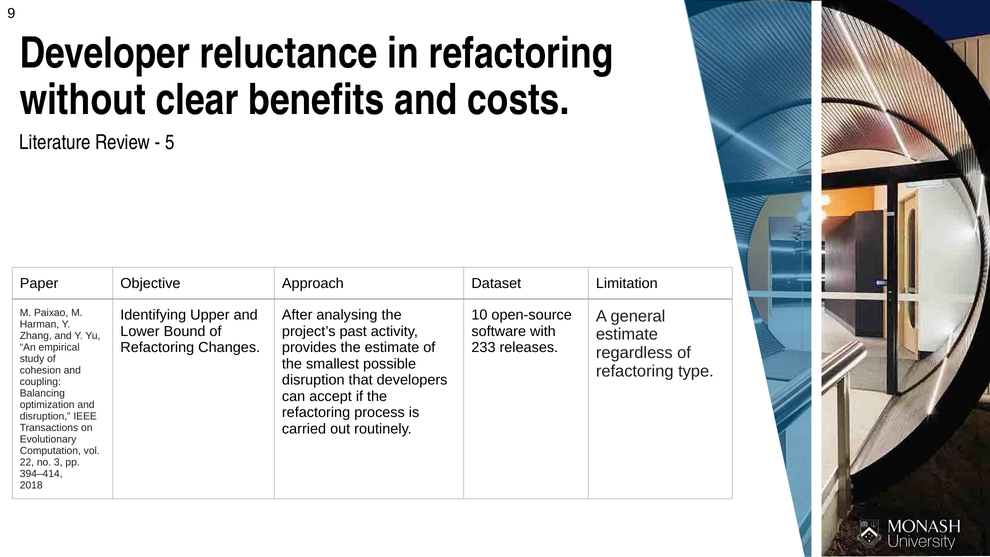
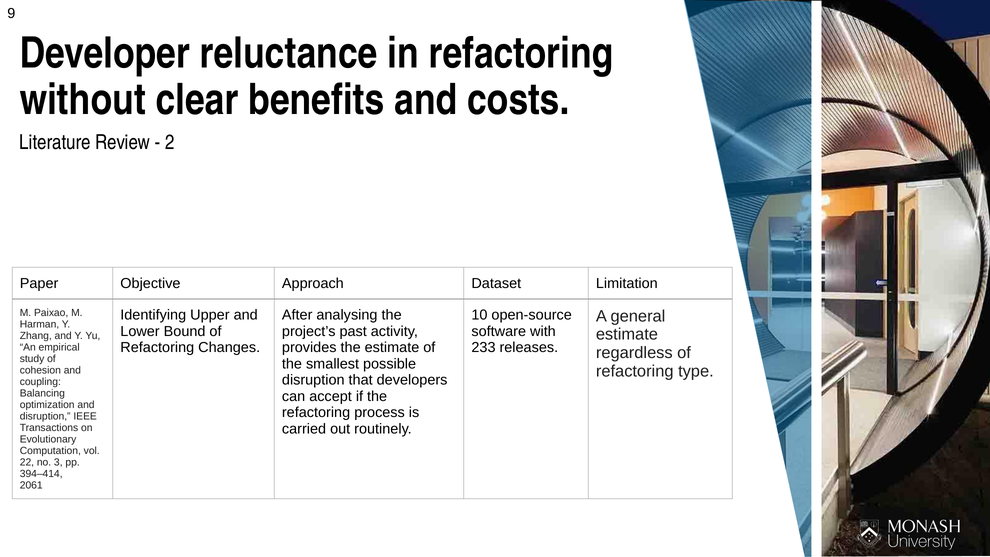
5: 5 -> 2
2018: 2018 -> 2061
